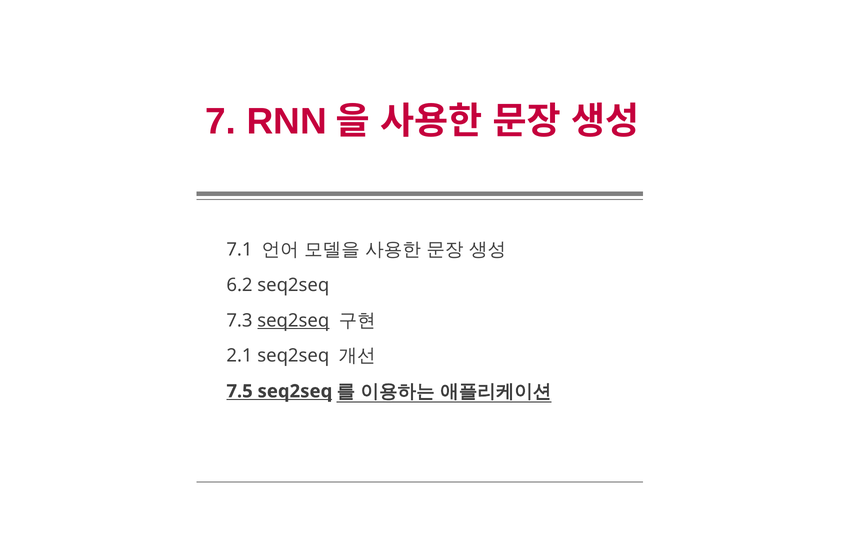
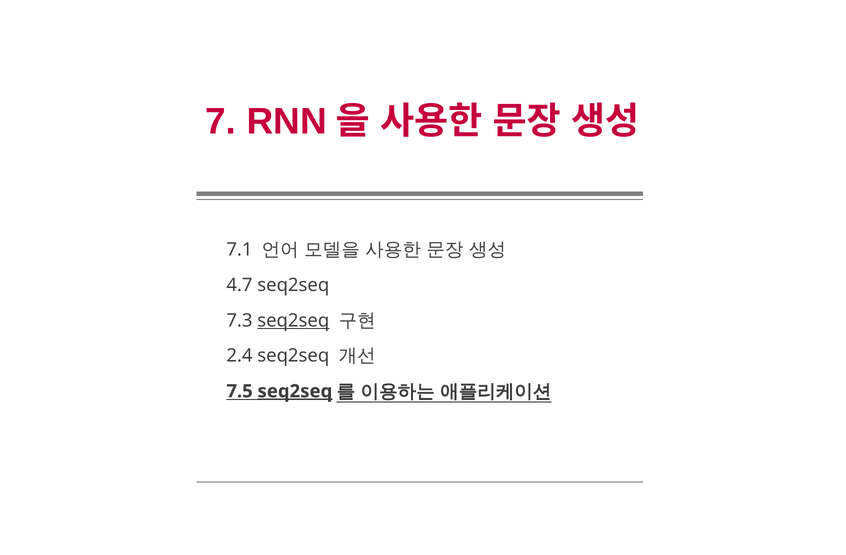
6.2: 6.2 -> 4.7
2.1: 2.1 -> 2.4
seq2seq at (295, 392) underline: none -> present
